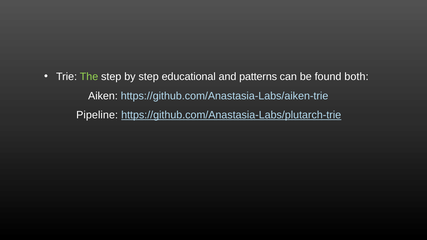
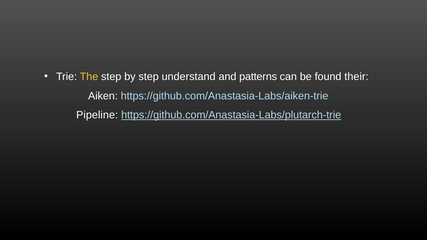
The colour: light green -> yellow
educational: educational -> understand
both: both -> their
